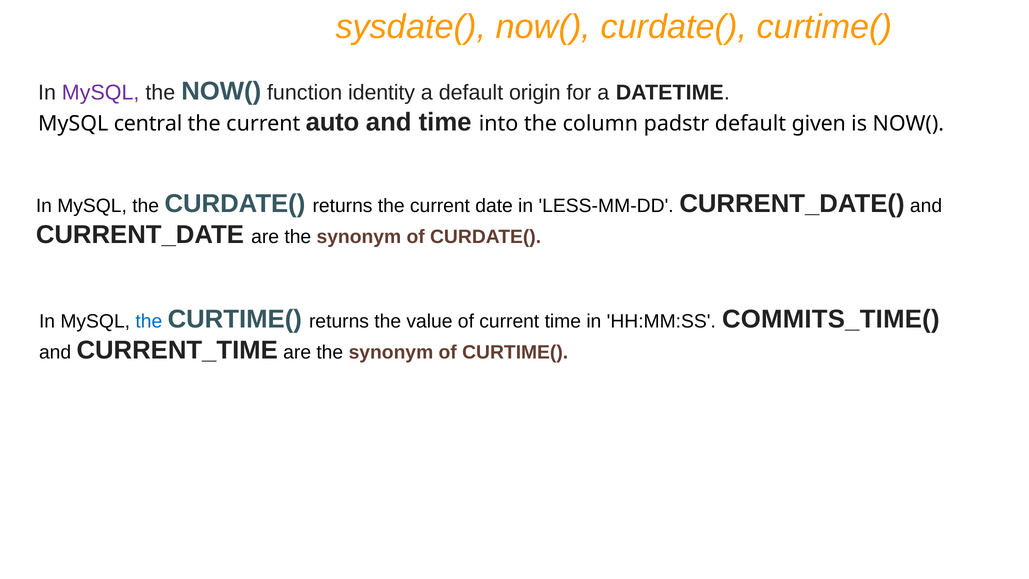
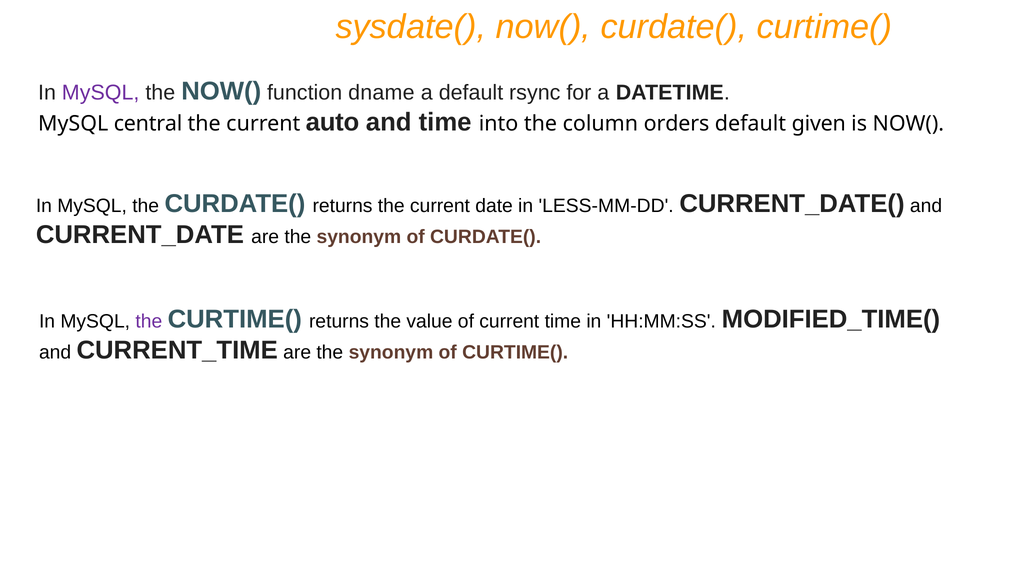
identity: identity -> dname
origin: origin -> rsync
padstr: padstr -> orders
the at (149, 321) colour: blue -> purple
COMMITS_TIME(: COMMITS_TIME( -> MODIFIED_TIME(
